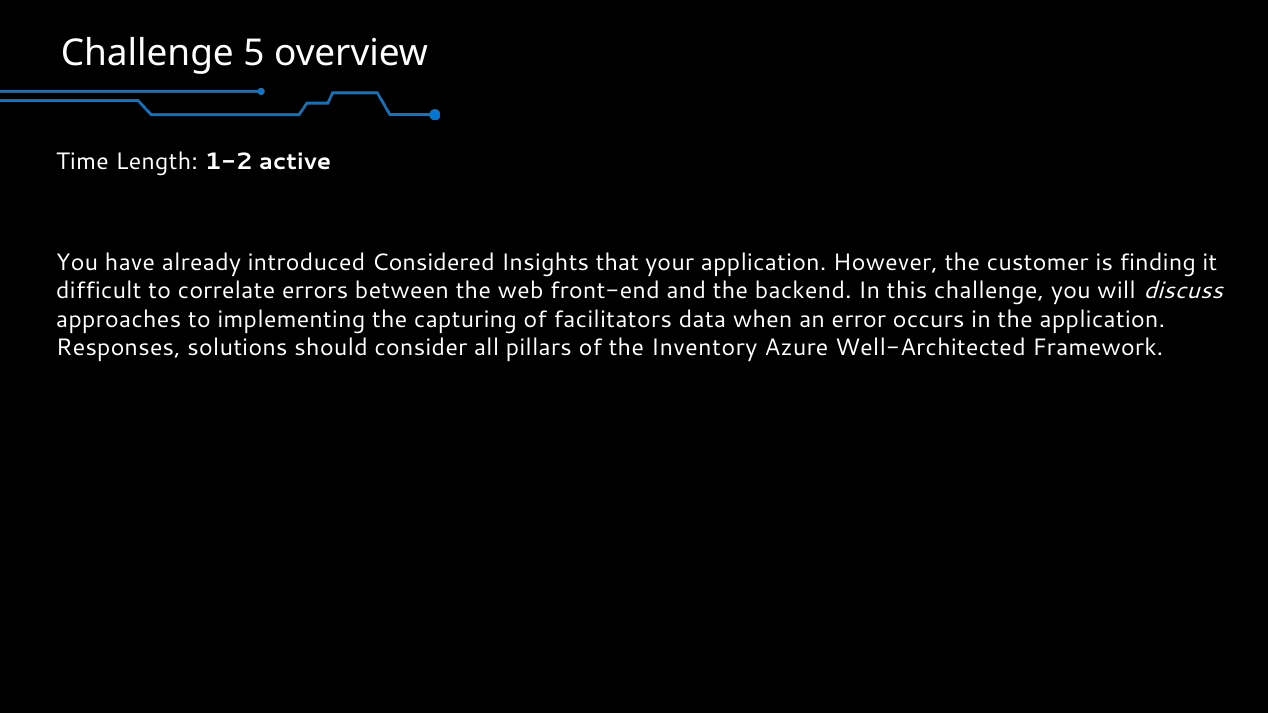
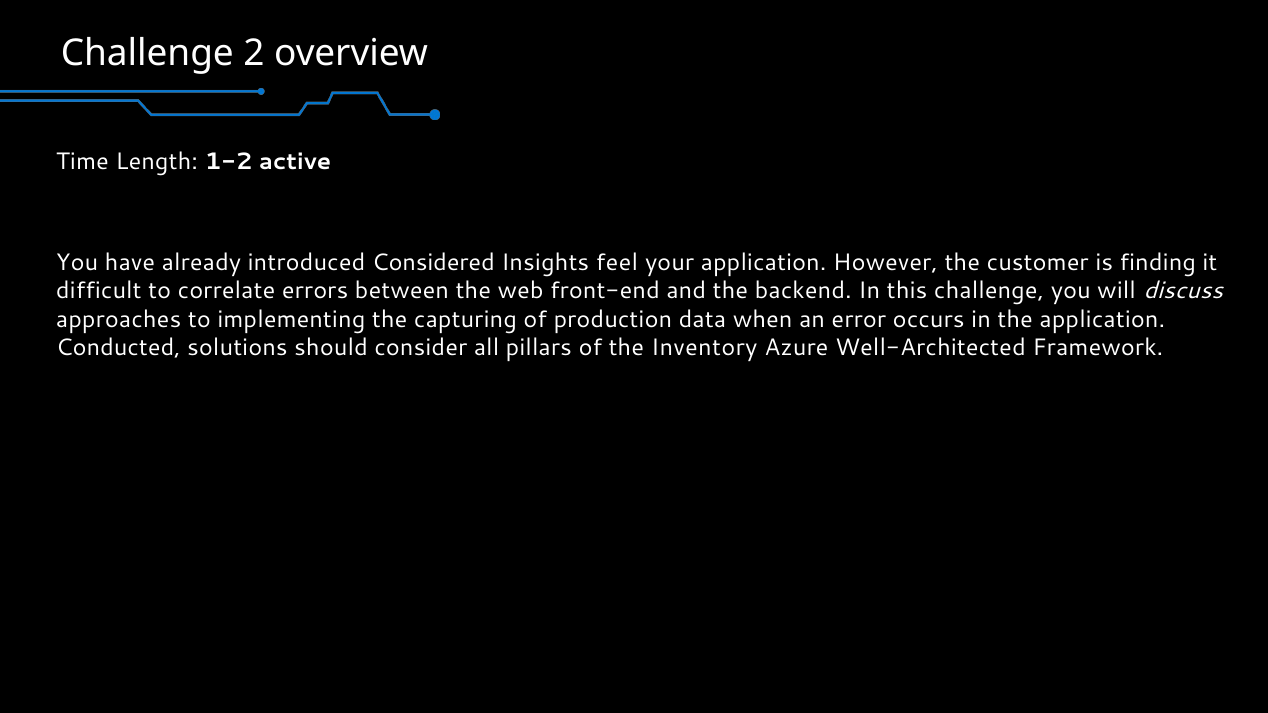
5: 5 -> 2
that: that -> feel
facilitators: facilitators -> production
Responses: Responses -> Conducted
